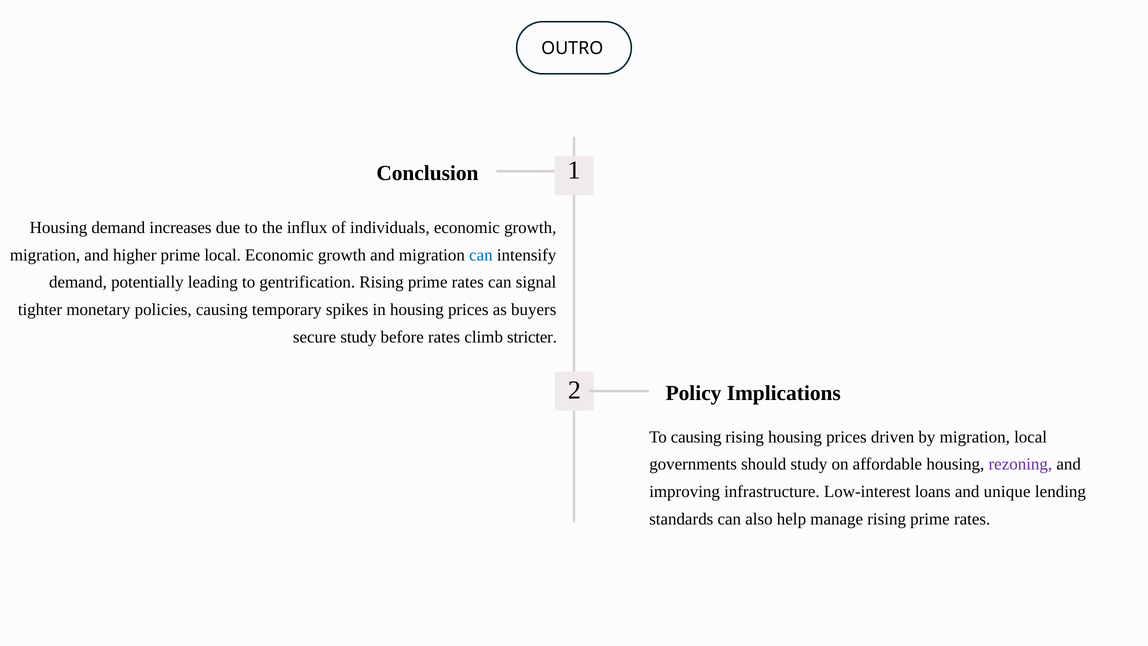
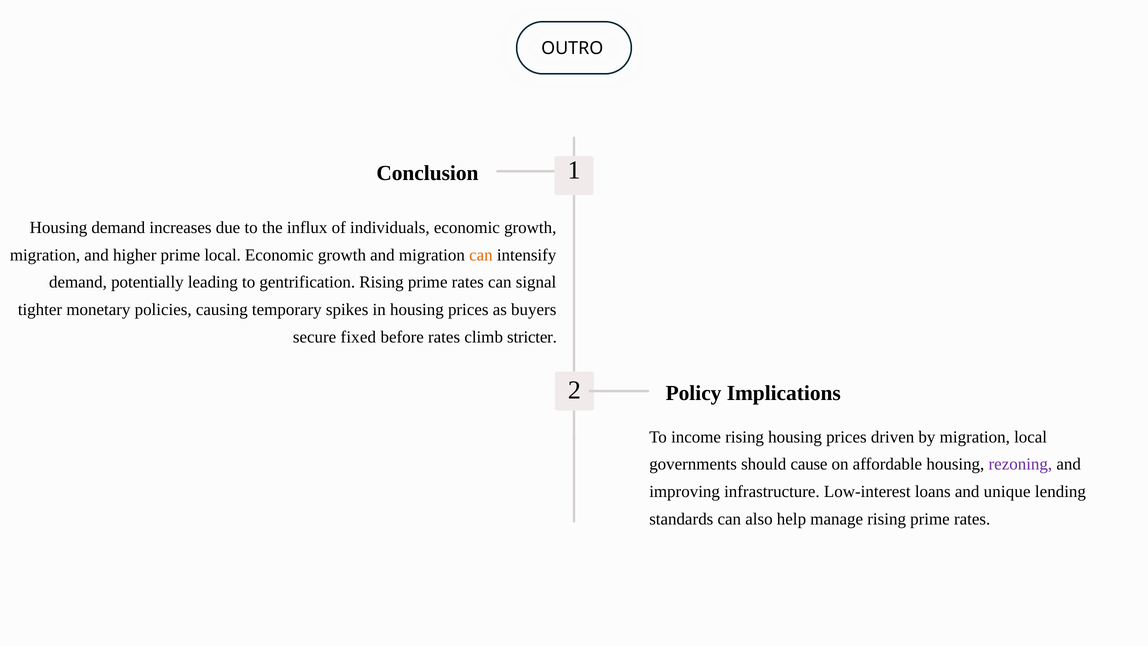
can at (481, 255) colour: blue -> orange
secure study: study -> fixed
To causing: causing -> income
should study: study -> cause
